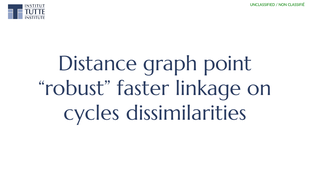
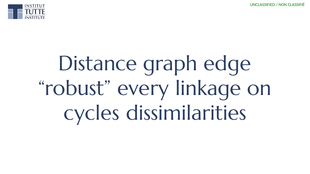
point: point -> edge
faster: faster -> every
